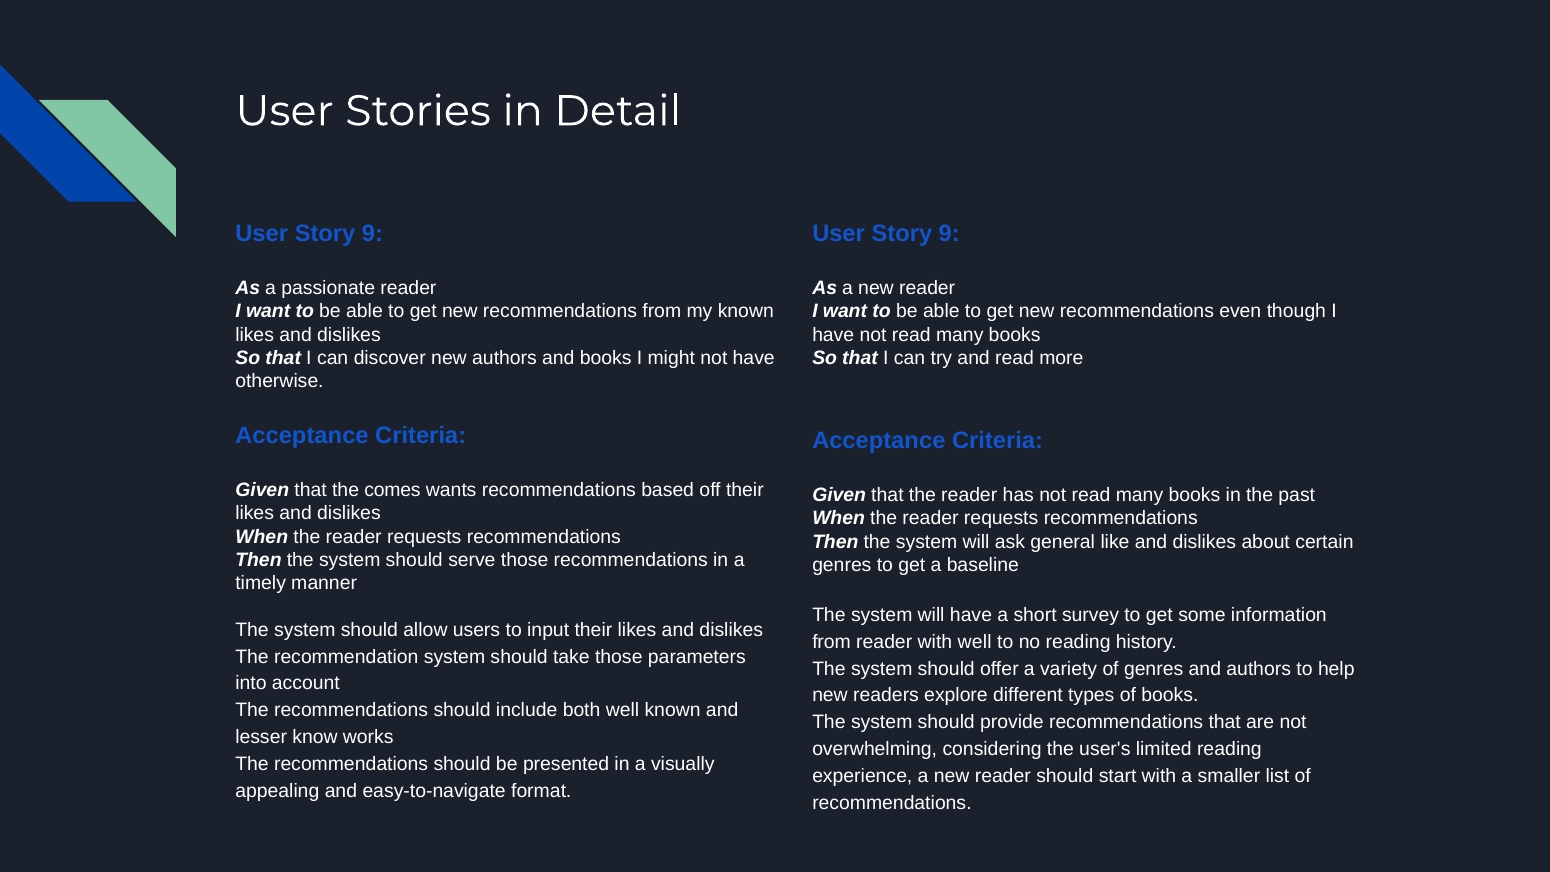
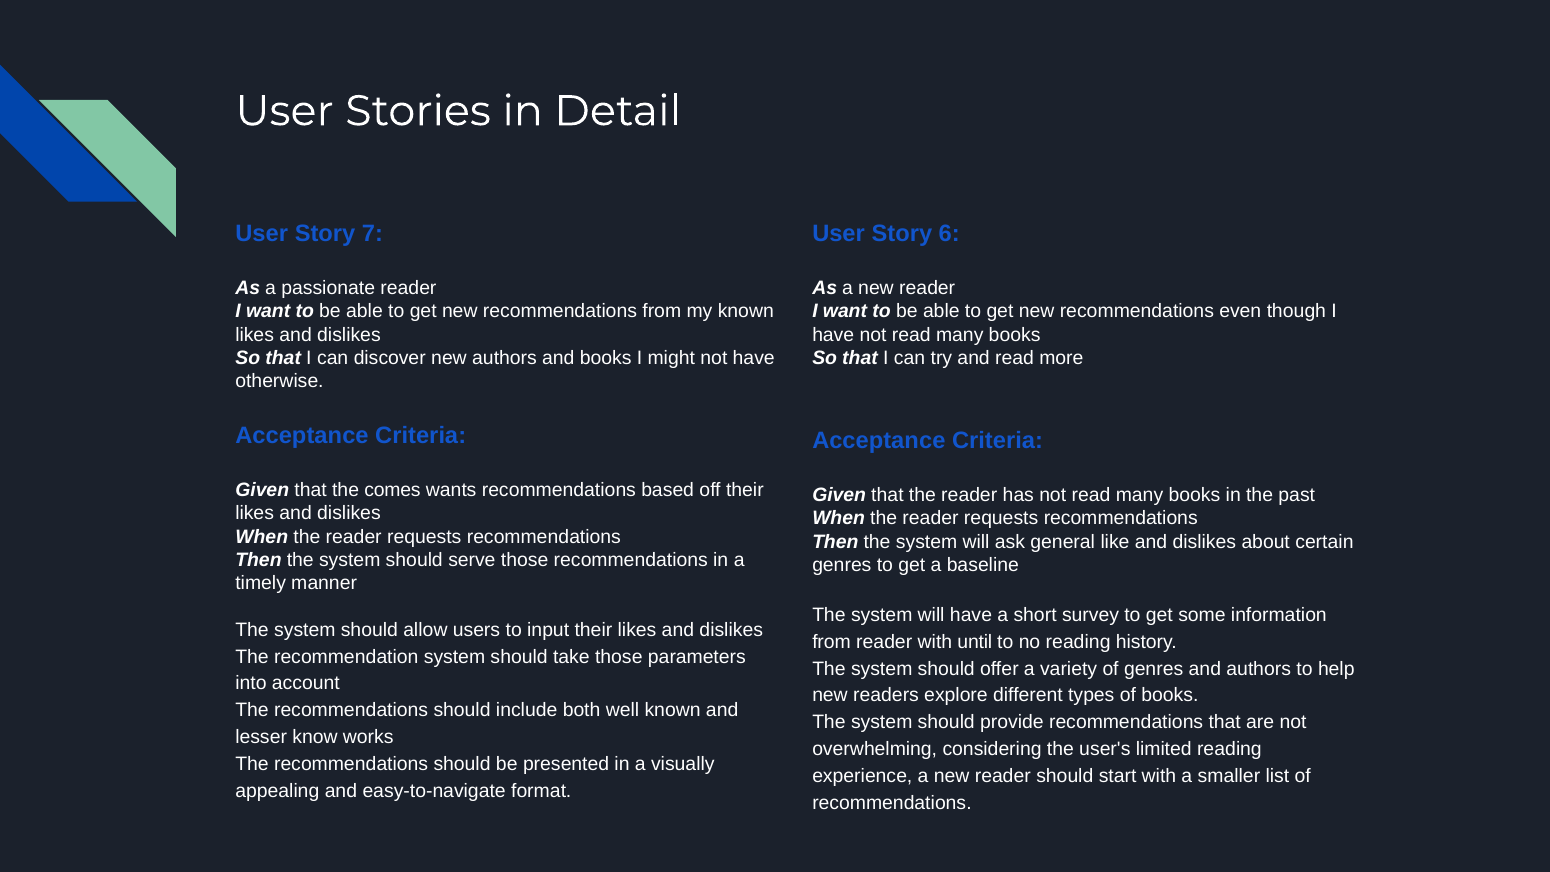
9 at (372, 234): 9 -> 7
9 at (949, 234): 9 -> 6
with well: well -> until
